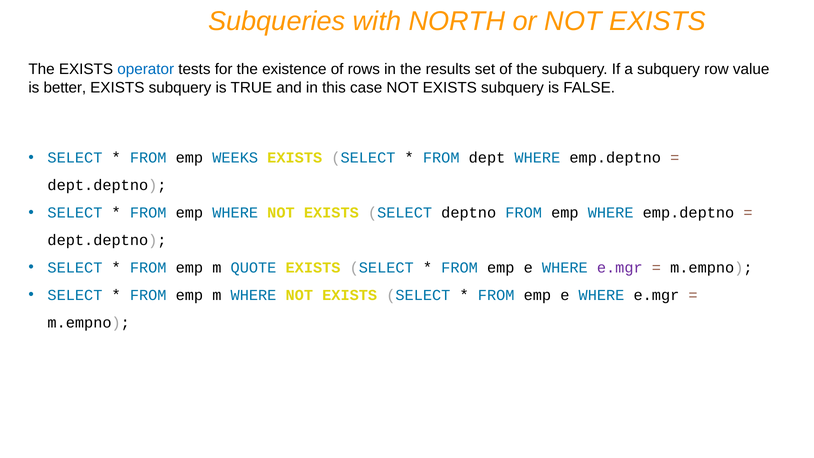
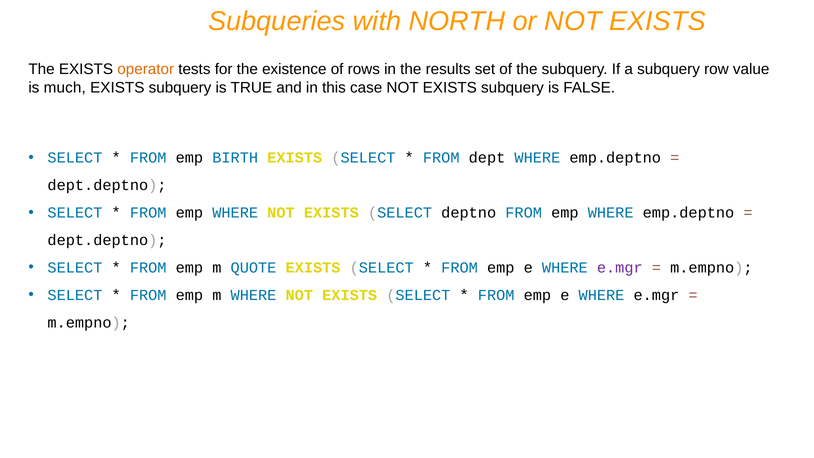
operator colour: blue -> orange
better: better -> much
WEEKS: WEEKS -> BIRTH
